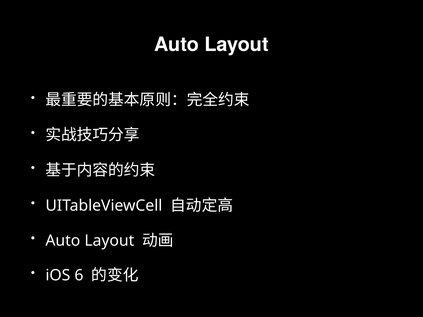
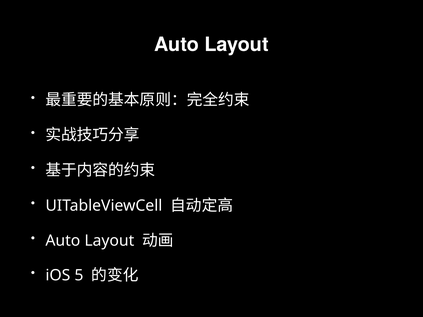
6: 6 -> 5
